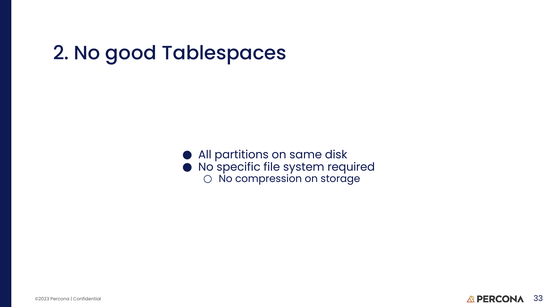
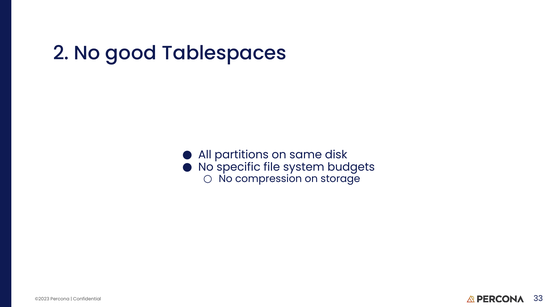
required: required -> budgets
